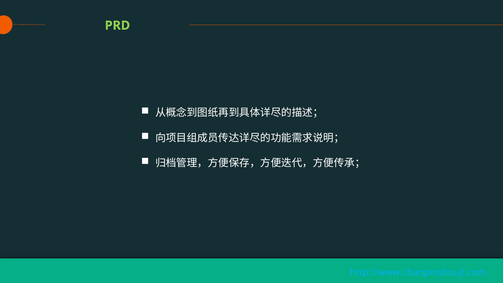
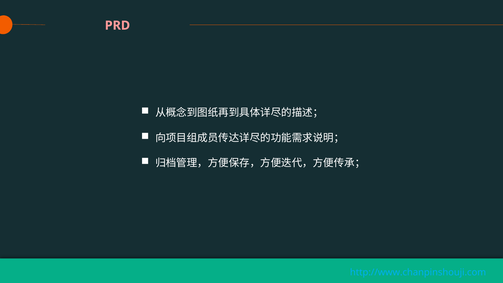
PRD colour: light green -> pink
